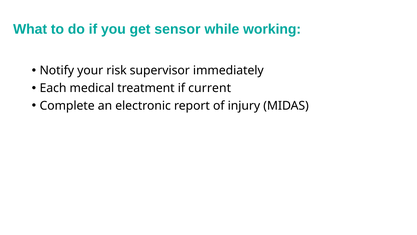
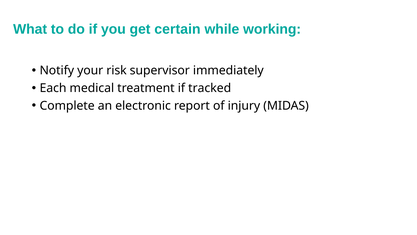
sensor: sensor -> certain
current: current -> tracked
